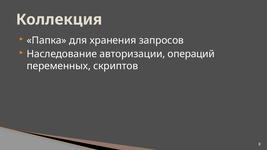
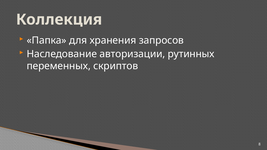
операций: операций -> рутинных
